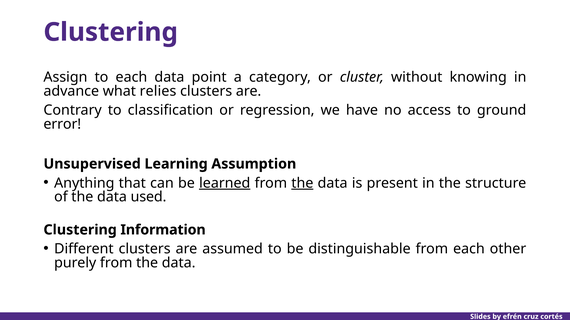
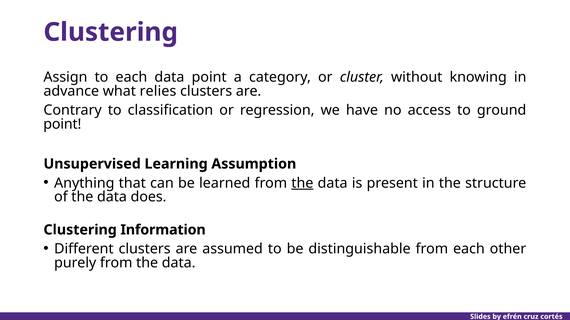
error at (62, 124): error -> point
learned underline: present -> none
used: used -> does
